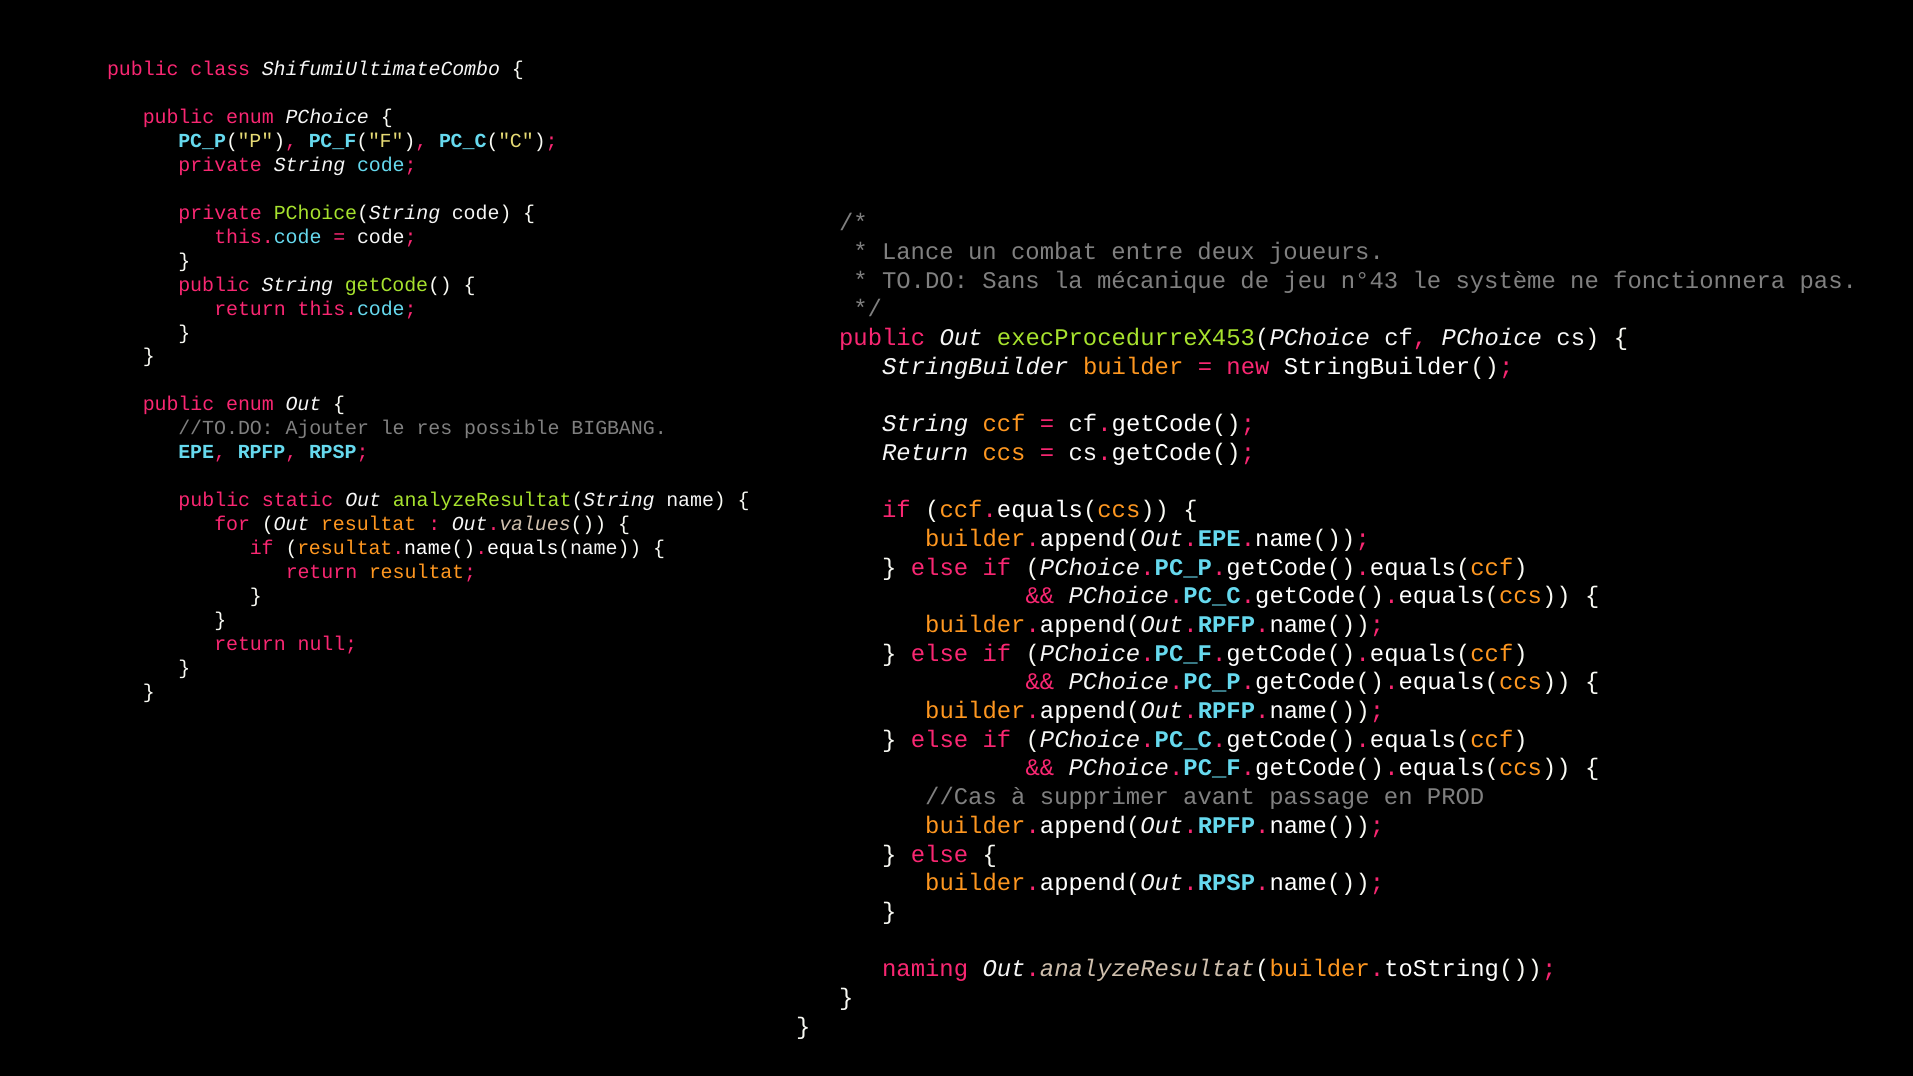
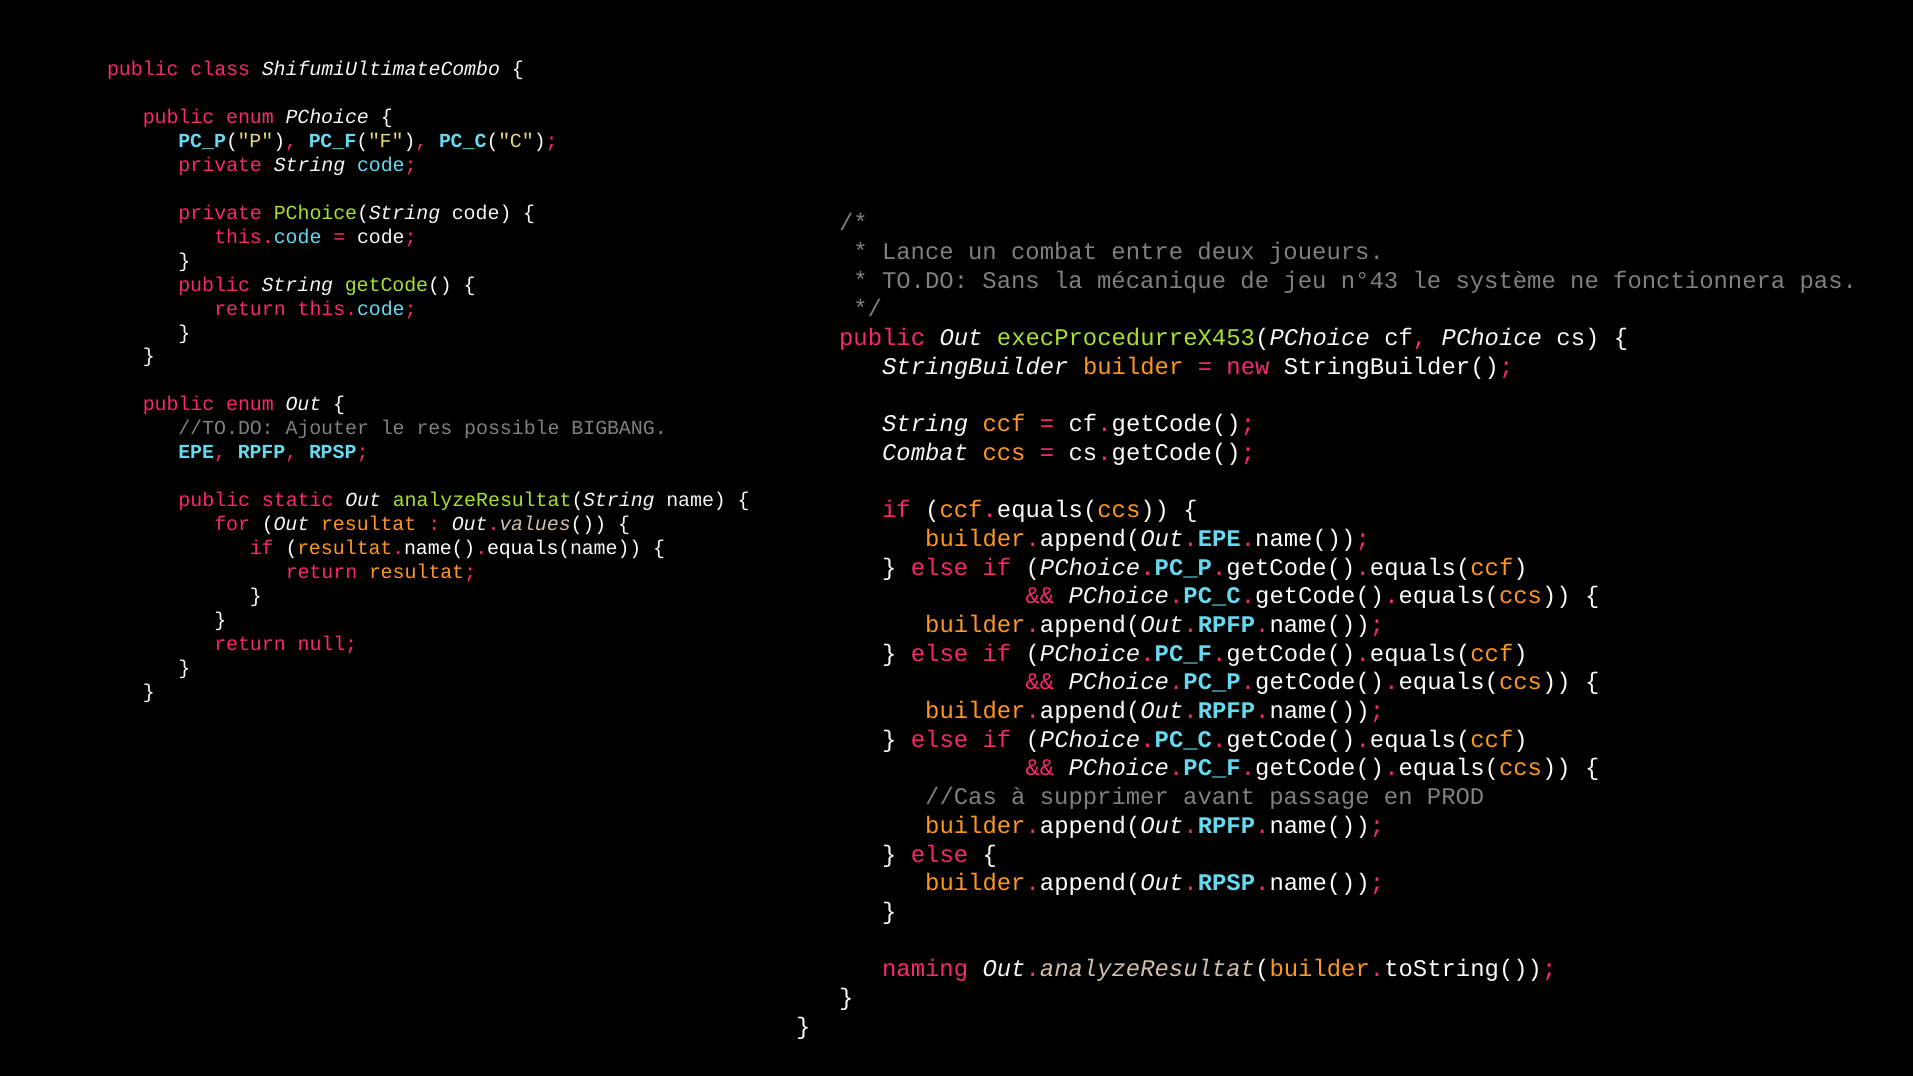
Return at (925, 452): Return -> Combat
